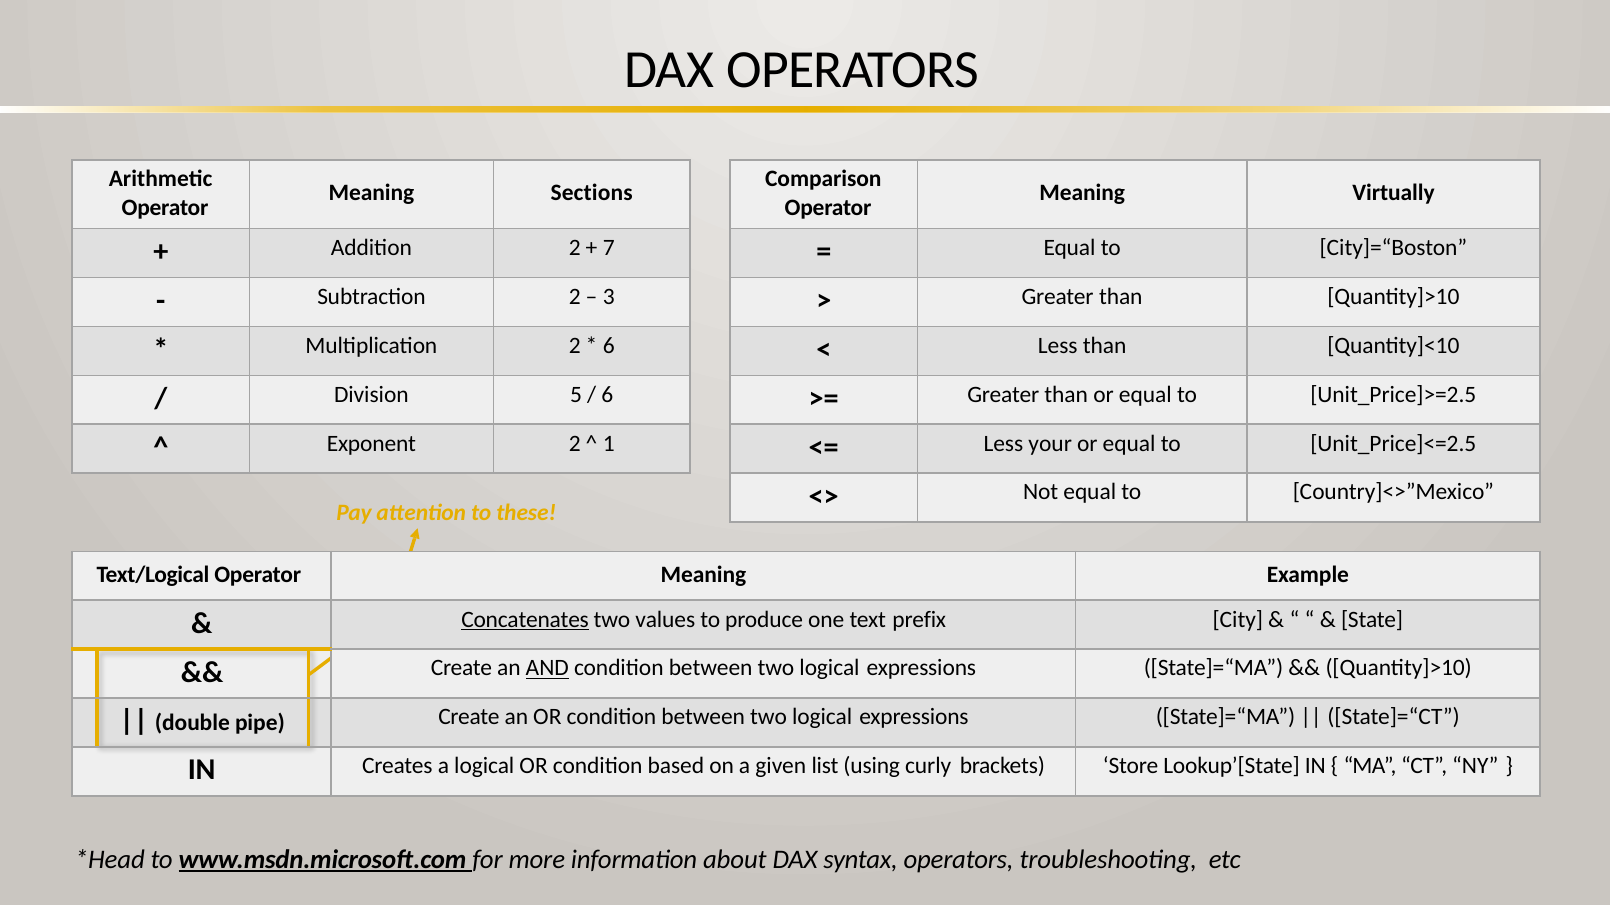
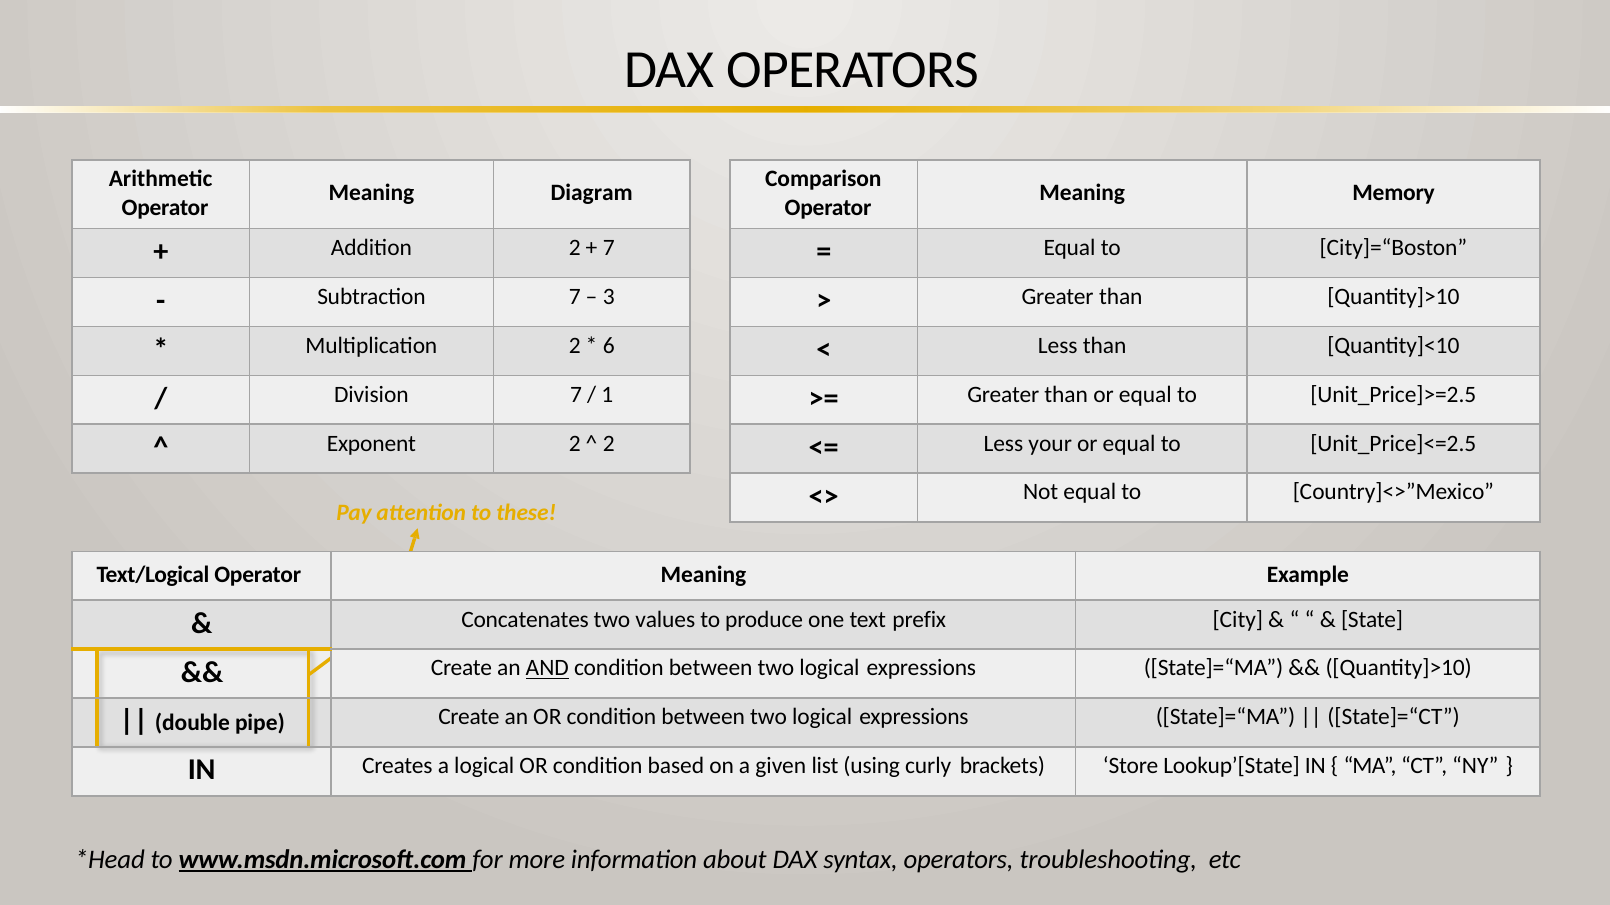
Sections: Sections -> Diagram
Virtually: Virtually -> Memory
Subtraction 2: 2 -> 7
Division 5: 5 -> 7
6 at (607, 395): 6 -> 1
1 at (609, 444): 1 -> 2
Concatenates underline: present -> none
